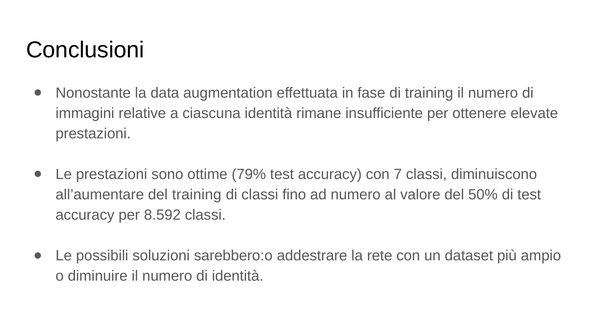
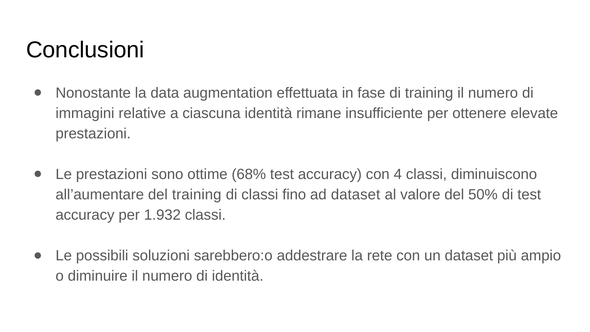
79%: 79% -> 68%
7: 7 -> 4
ad numero: numero -> dataset
8.592: 8.592 -> 1.932
